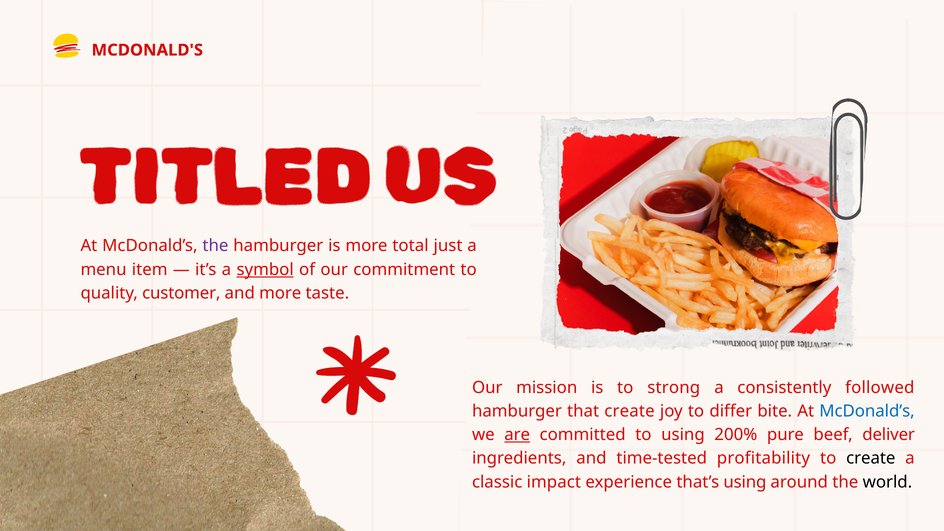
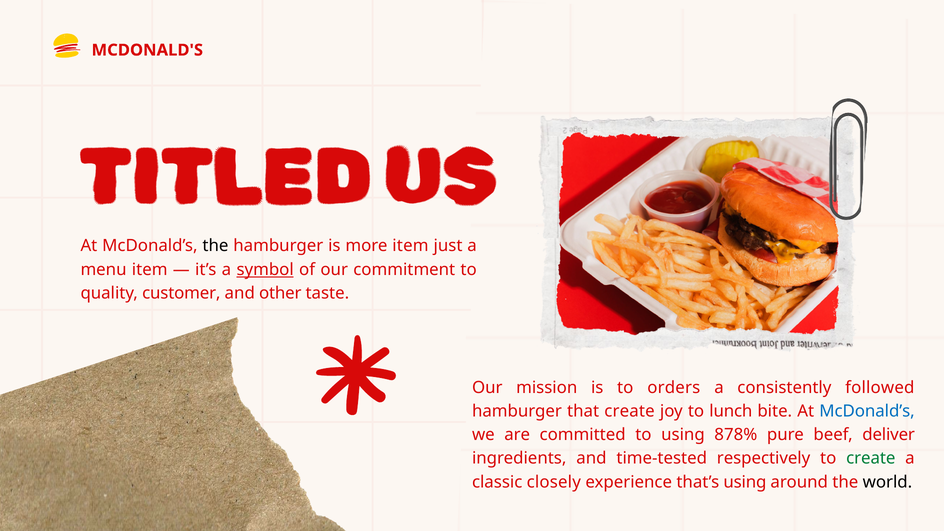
the at (215, 246) colour: purple -> black
more total: total -> item
and more: more -> other
strong: strong -> orders
differ: differ -> lunch
are underline: present -> none
200%: 200% -> 878%
profitability: profitability -> respectively
create at (871, 458) colour: black -> green
impact: impact -> closely
